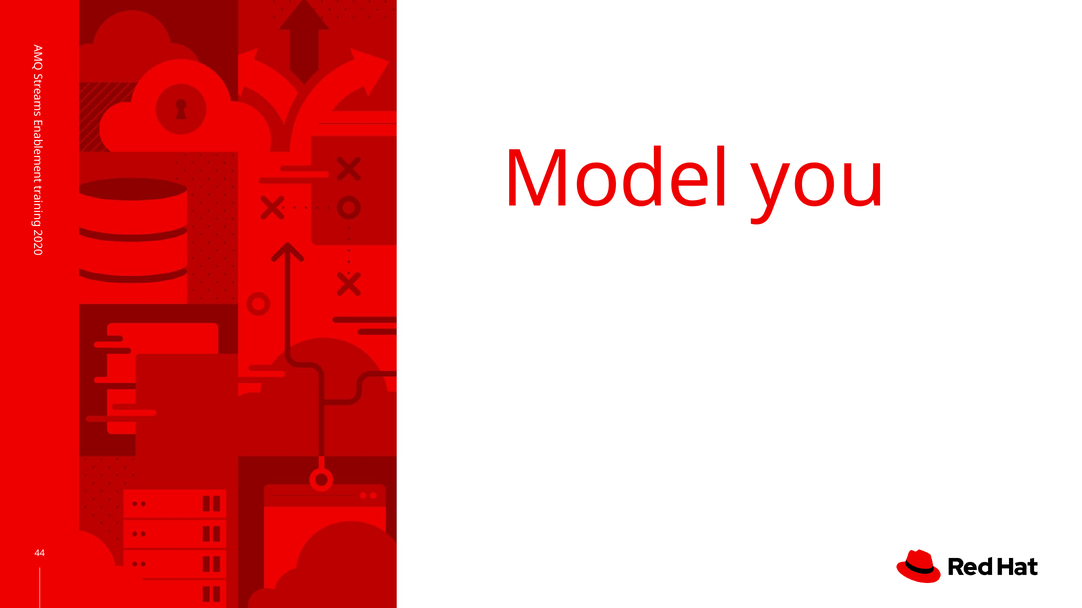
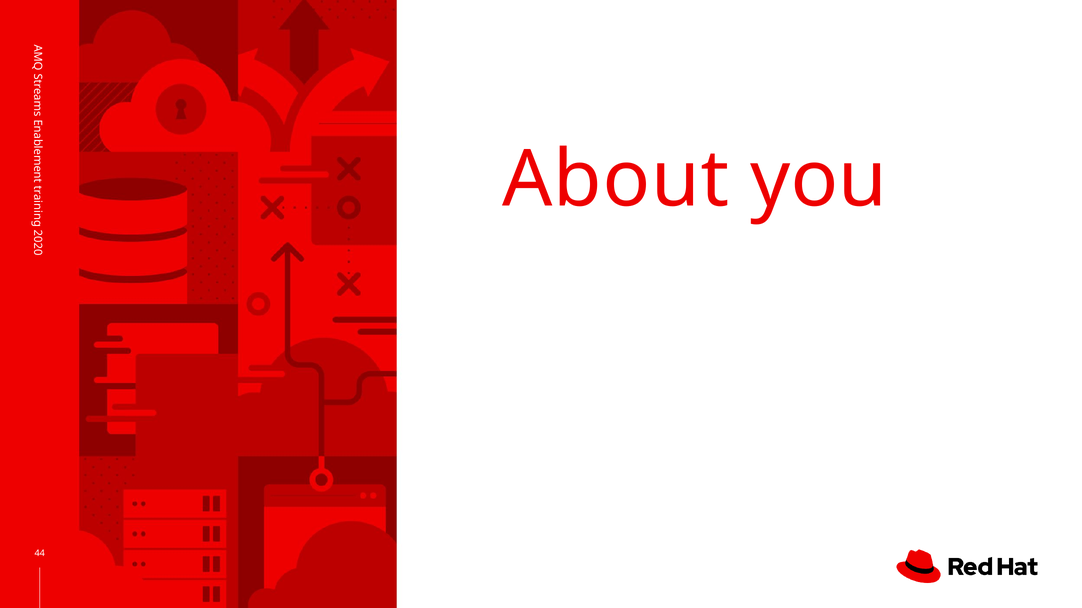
Model: Model -> About
